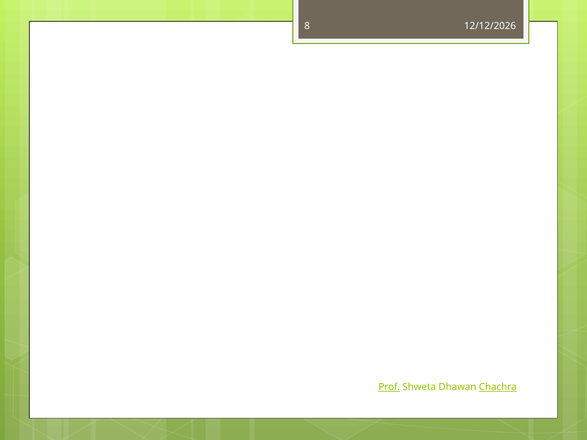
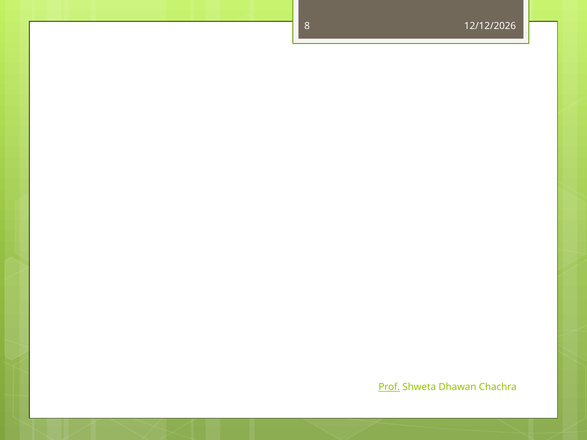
Chachra underline: present -> none
